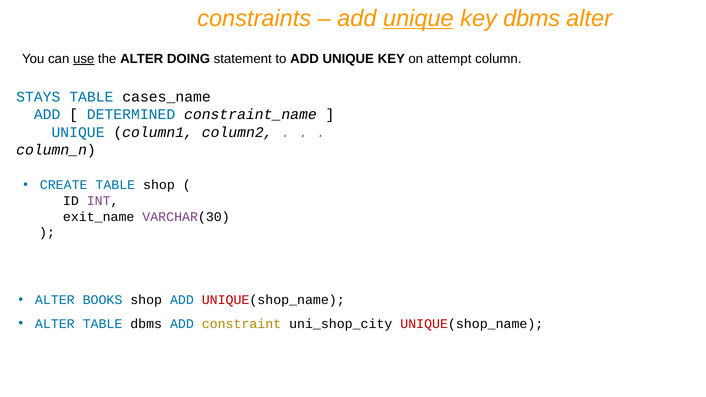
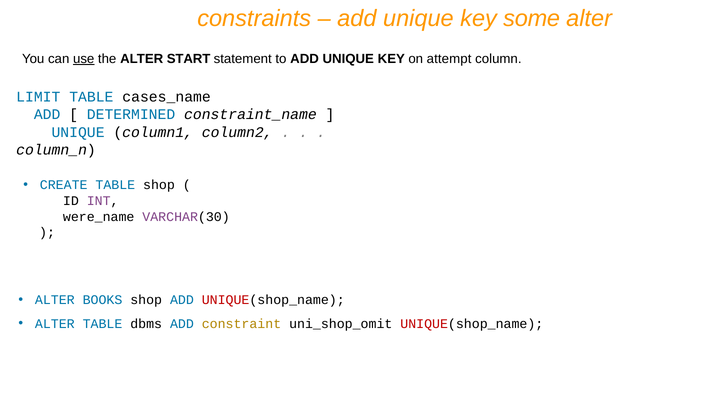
unique at (418, 18) underline: present -> none
key dbms: dbms -> some
DOING: DOING -> START
STAYS: STAYS -> LIMIT
exit_name: exit_name -> were_name
uni_shop_city: uni_shop_city -> uni_shop_omit
